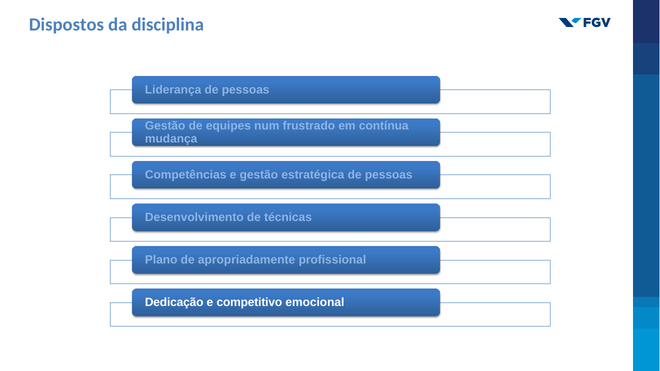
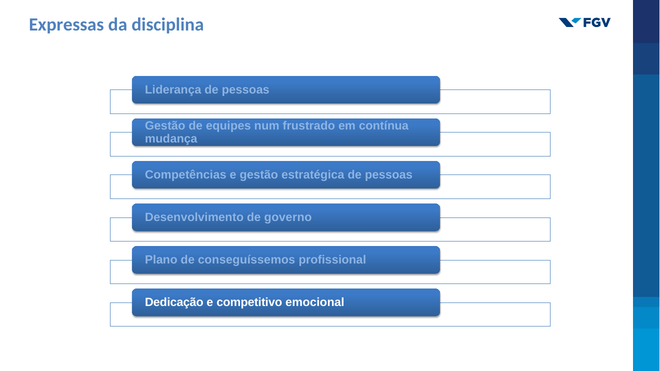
Dispostos: Dispostos -> Expressas
técnicas: técnicas -> governo
apropriadamente: apropriadamente -> conseguíssemos
